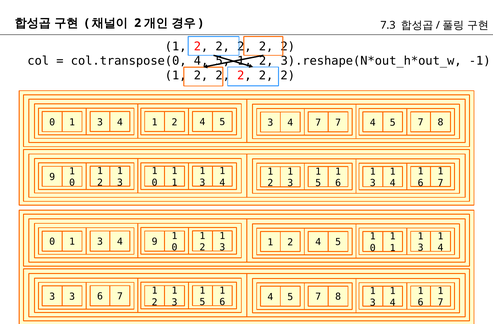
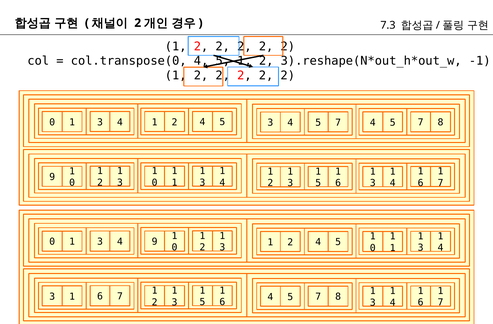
3 4 7: 7 -> 5
3 at (72, 296): 3 -> 1
